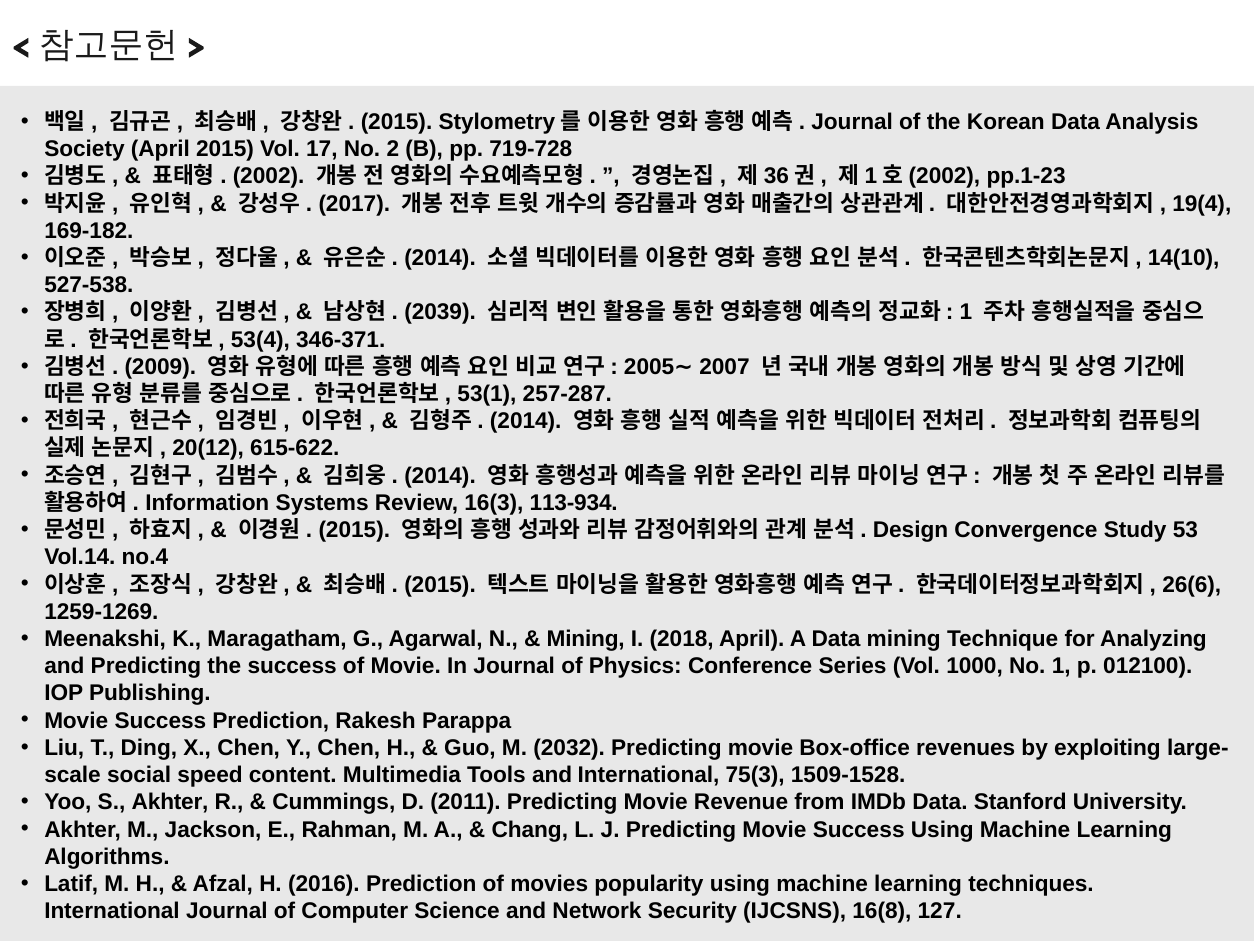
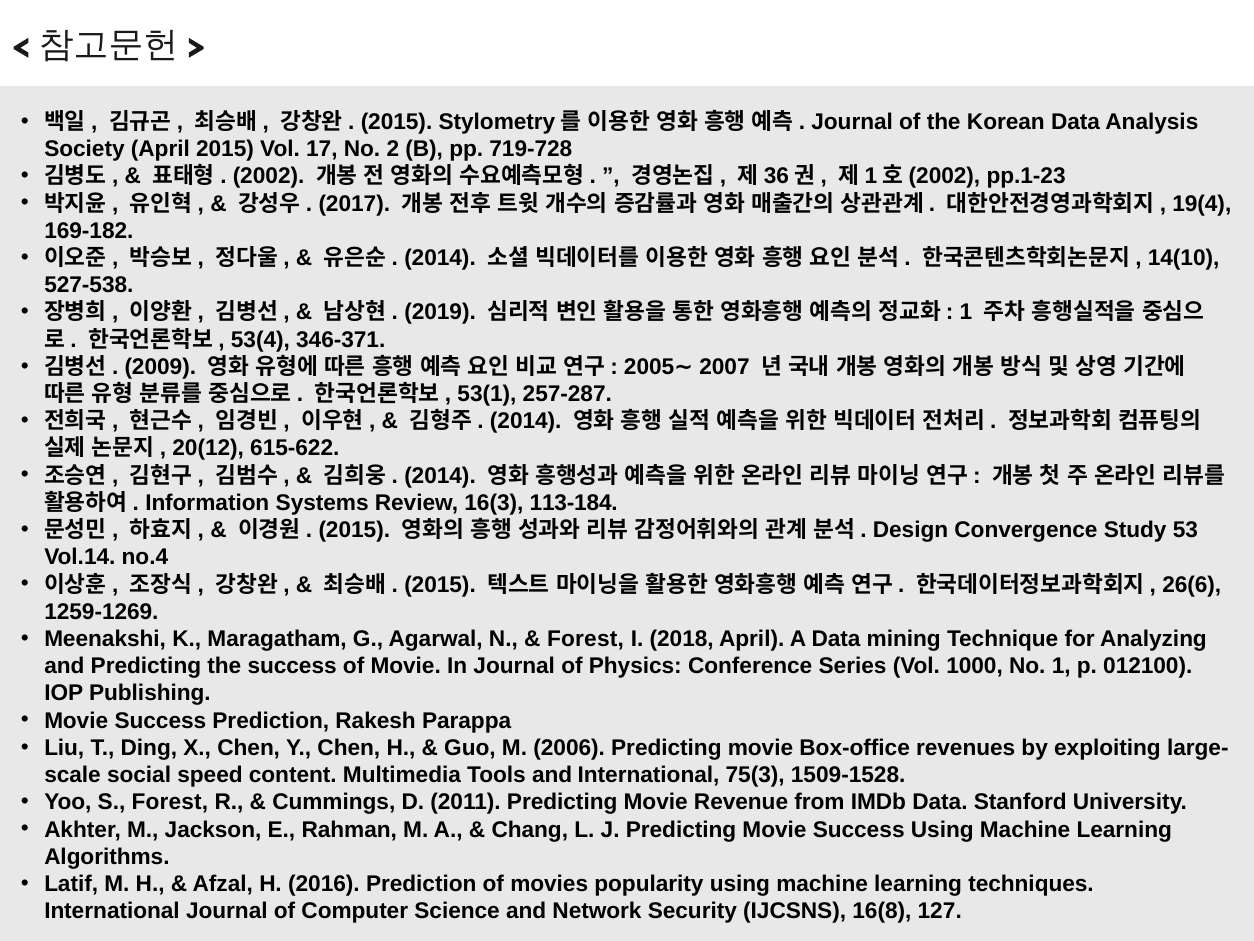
2039: 2039 -> 2019
113-934: 113-934 -> 113-184
Mining at (586, 639): Mining -> Forest
2032: 2032 -> 2006
S Akhter: Akhter -> Forest
